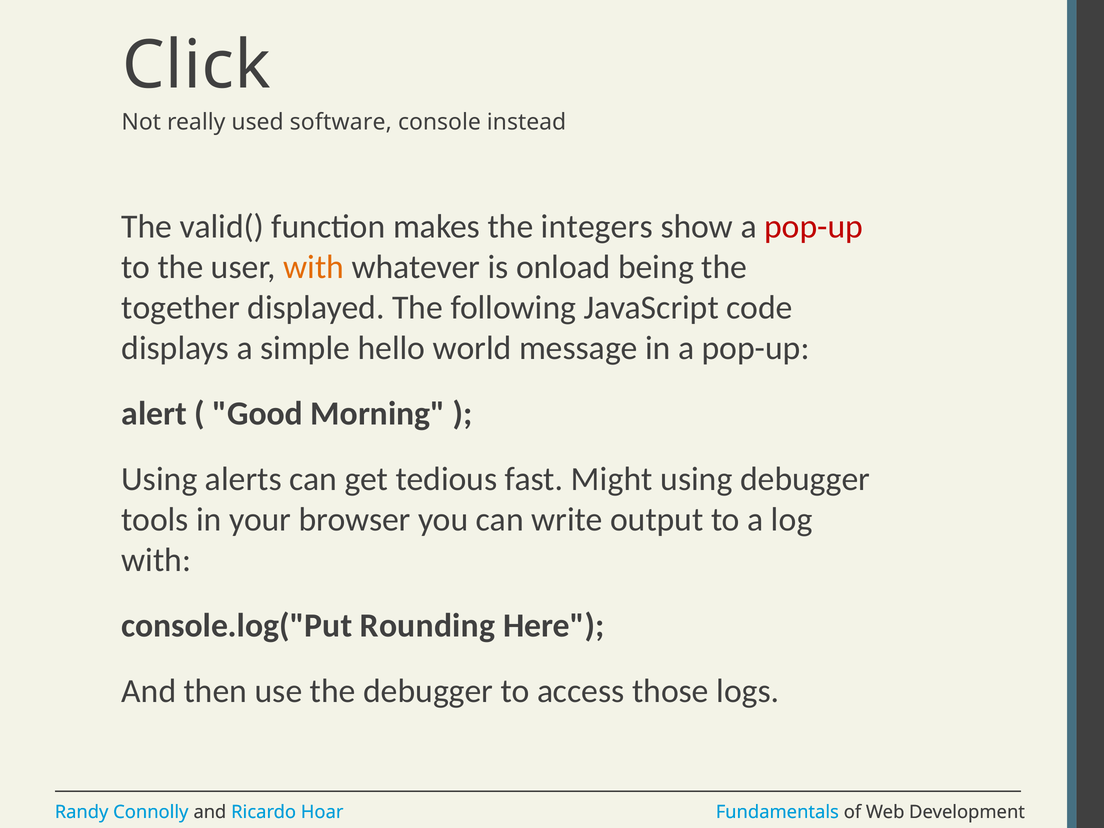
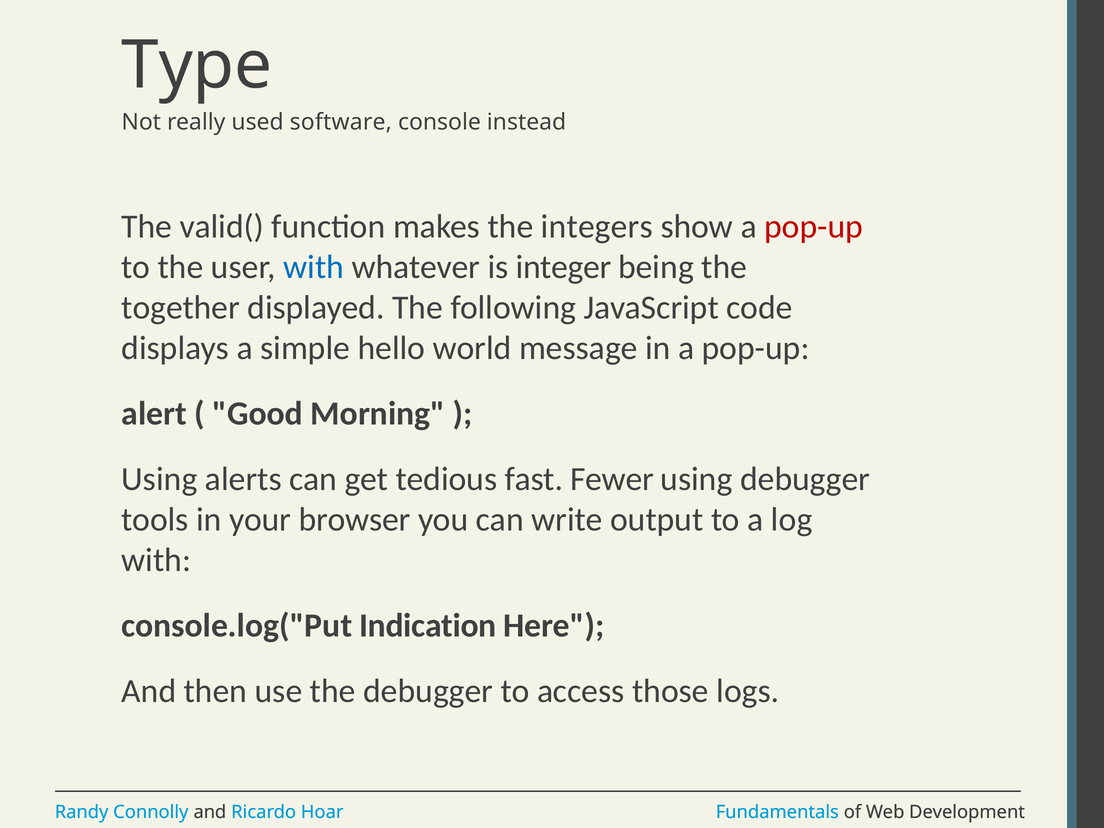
Click: Click -> Type
with at (314, 267) colour: orange -> blue
onload: onload -> integer
Might: Might -> Fewer
Rounding: Rounding -> Indication
